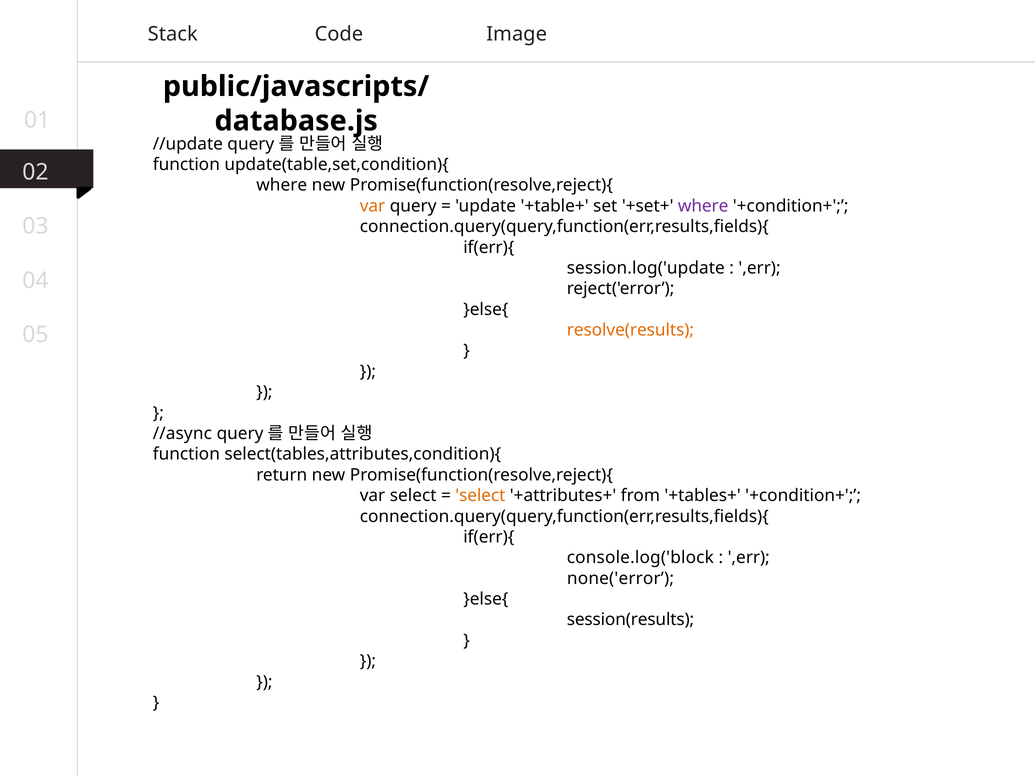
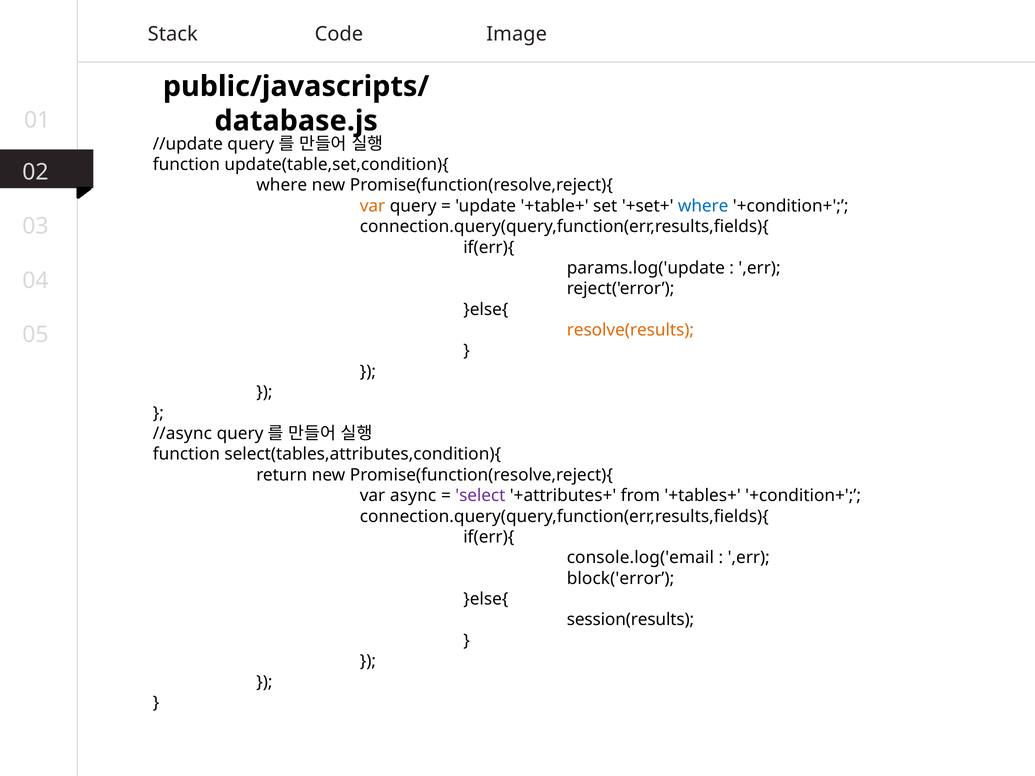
where at (703, 206) colour: purple -> blue
session.log('update: session.log('update -> params.log('update
var select: select -> async
select at (480, 496) colour: orange -> purple
console.log('block: console.log('block -> console.log('email
none('error: none('error -> block('error
